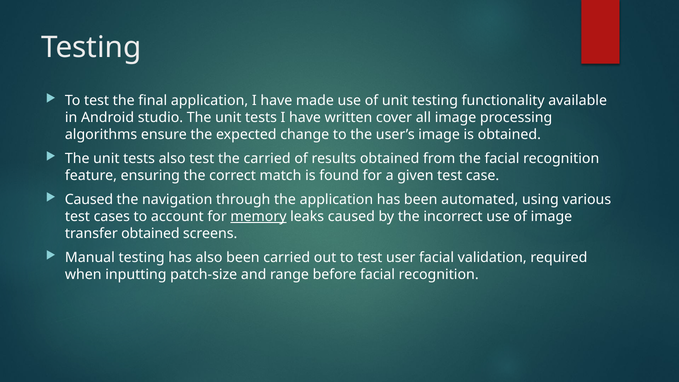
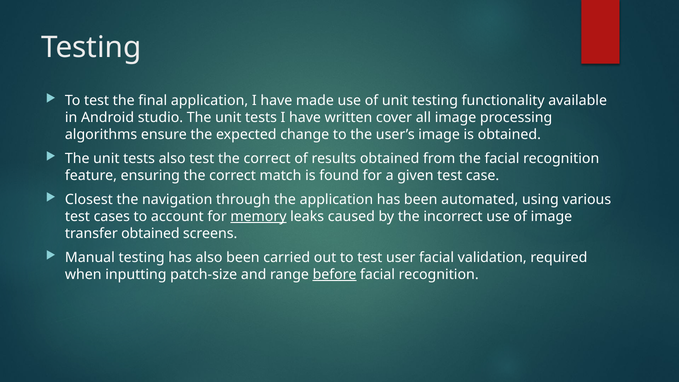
test the carried: carried -> correct
Caused at (89, 199): Caused -> Closest
before underline: none -> present
